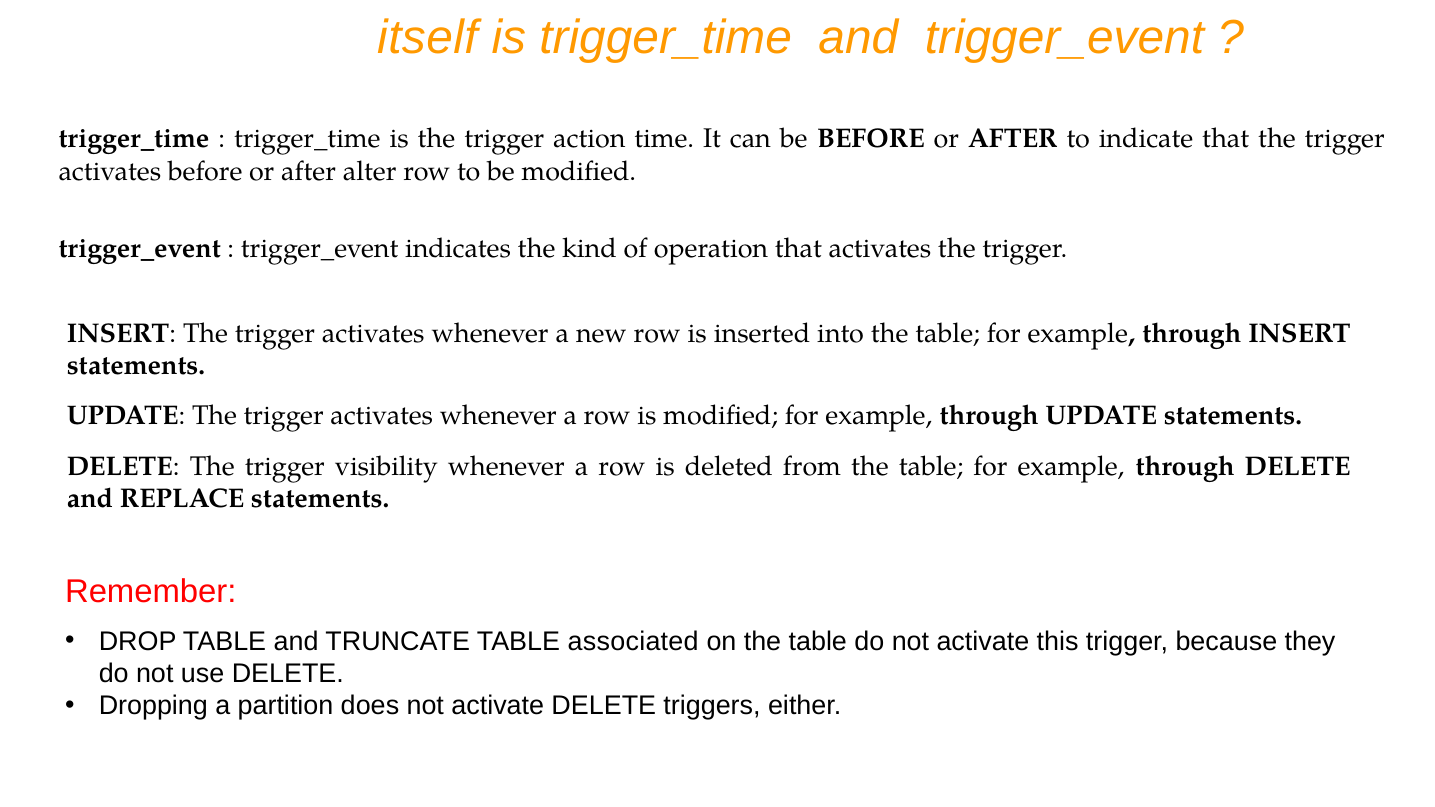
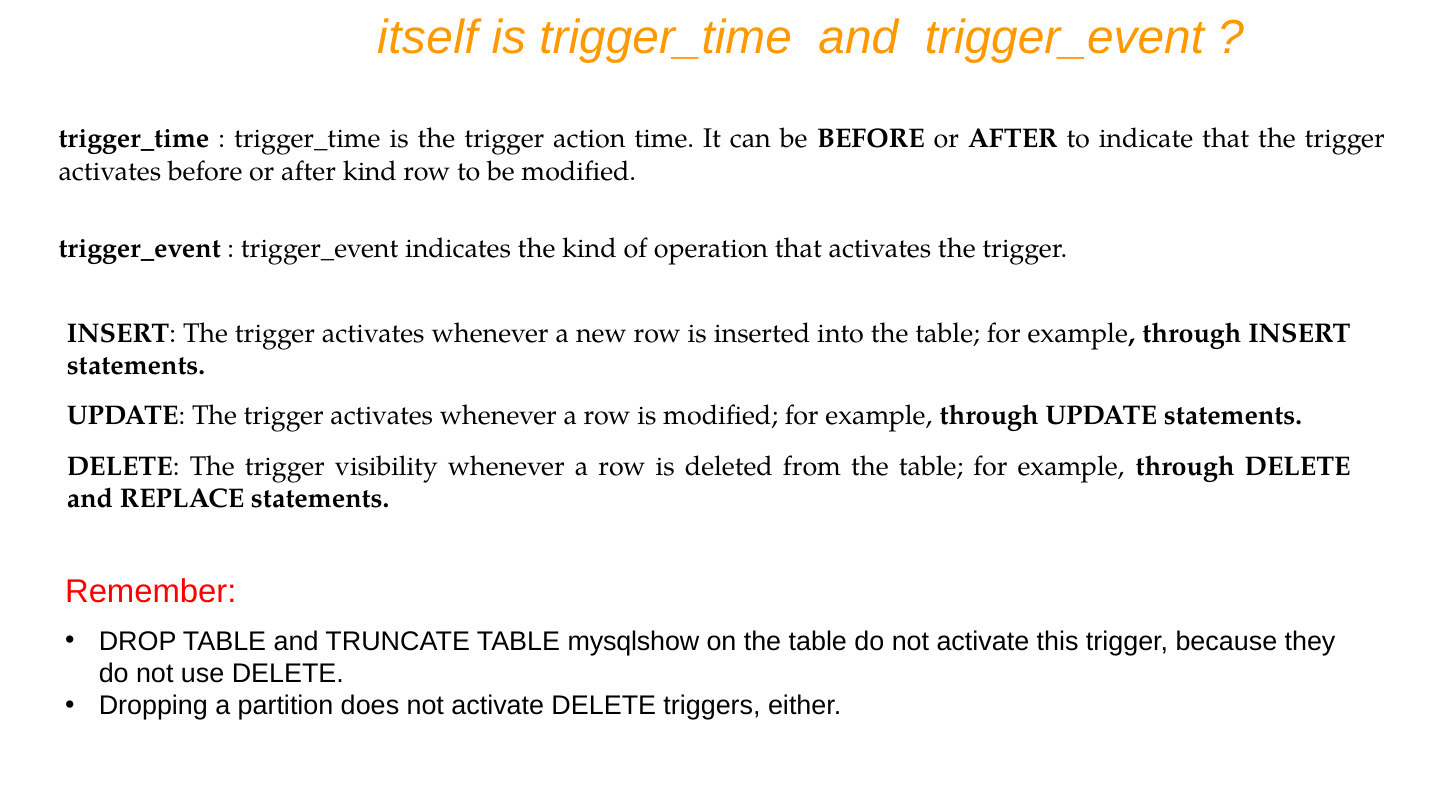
after alter: alter -> kind
associated: associated -> mysqlshow
